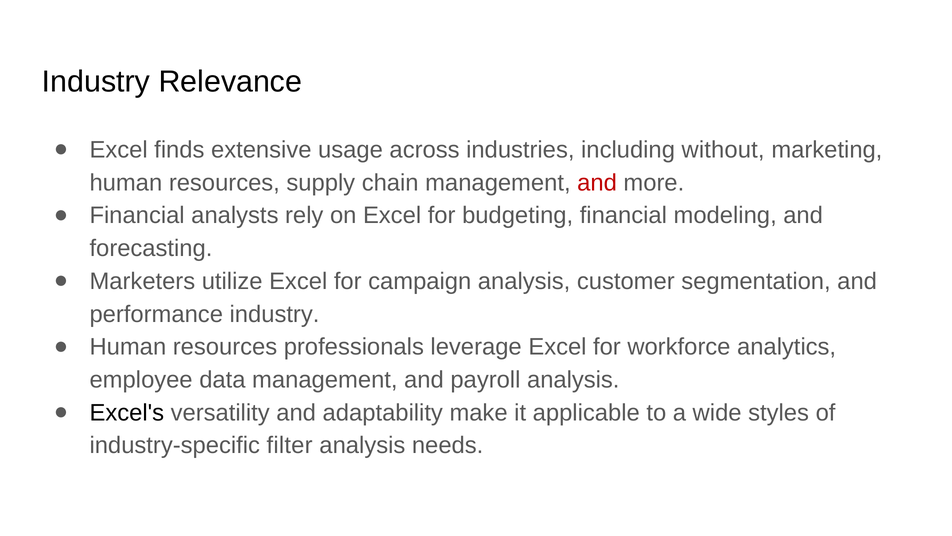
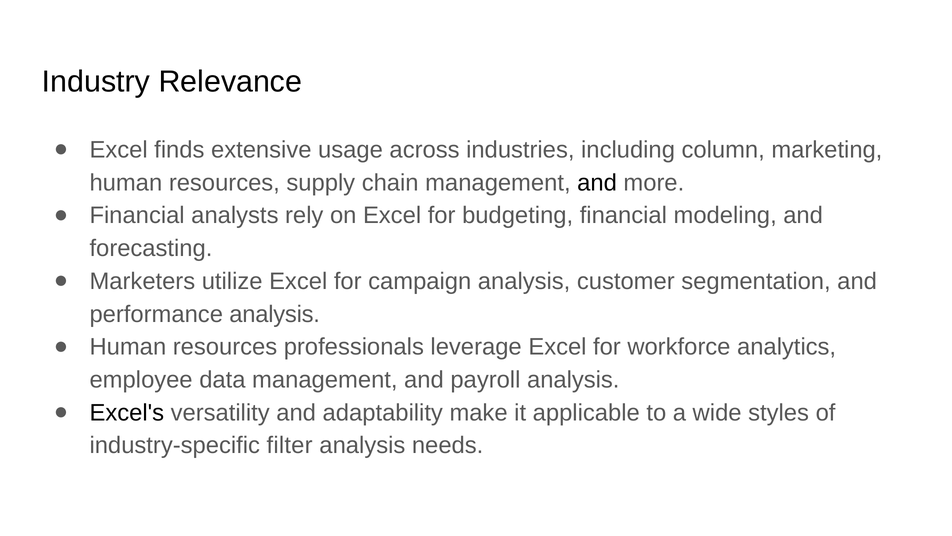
without: without -> column
and at (597, 183) colour: red -> black
performance industry: industry -> analysis
